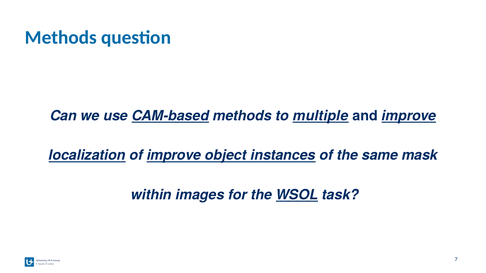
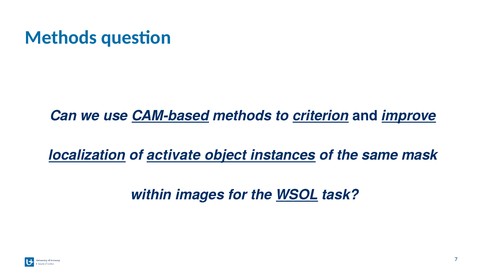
multiple: multiple -> criterion
of improve: improve -> activate
